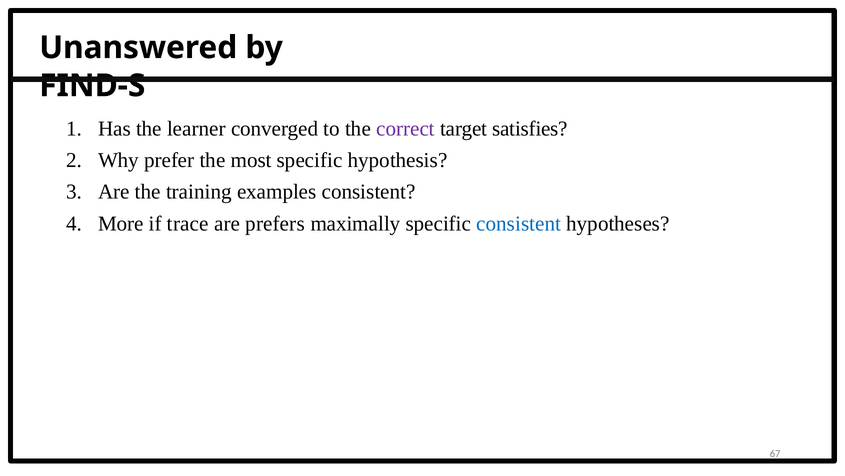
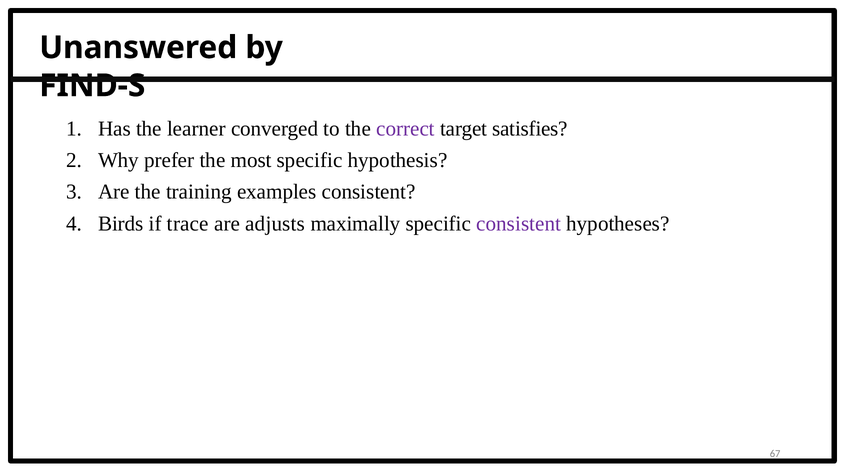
More: More -> Birds
prefers: prefers -> adjusts
consistent at (519, 223) colour: blue -> purple
